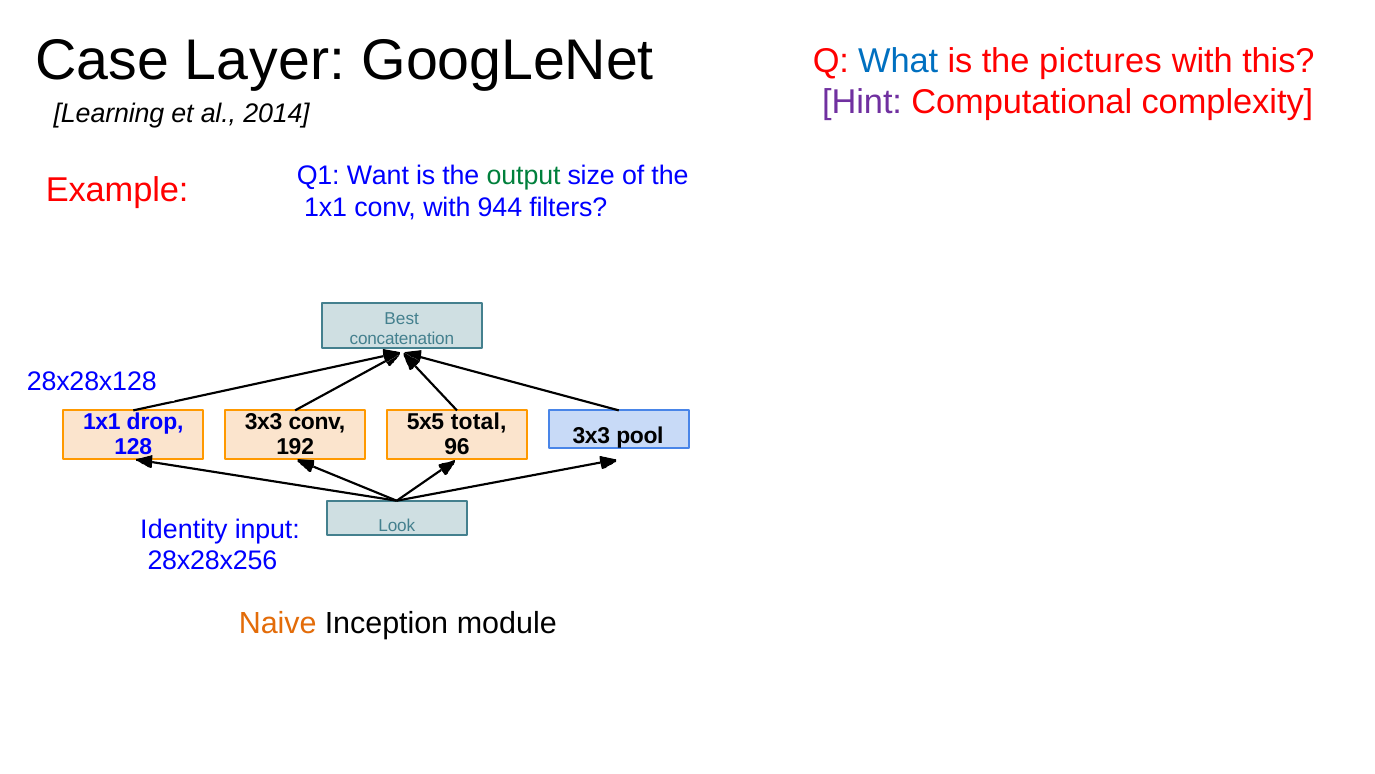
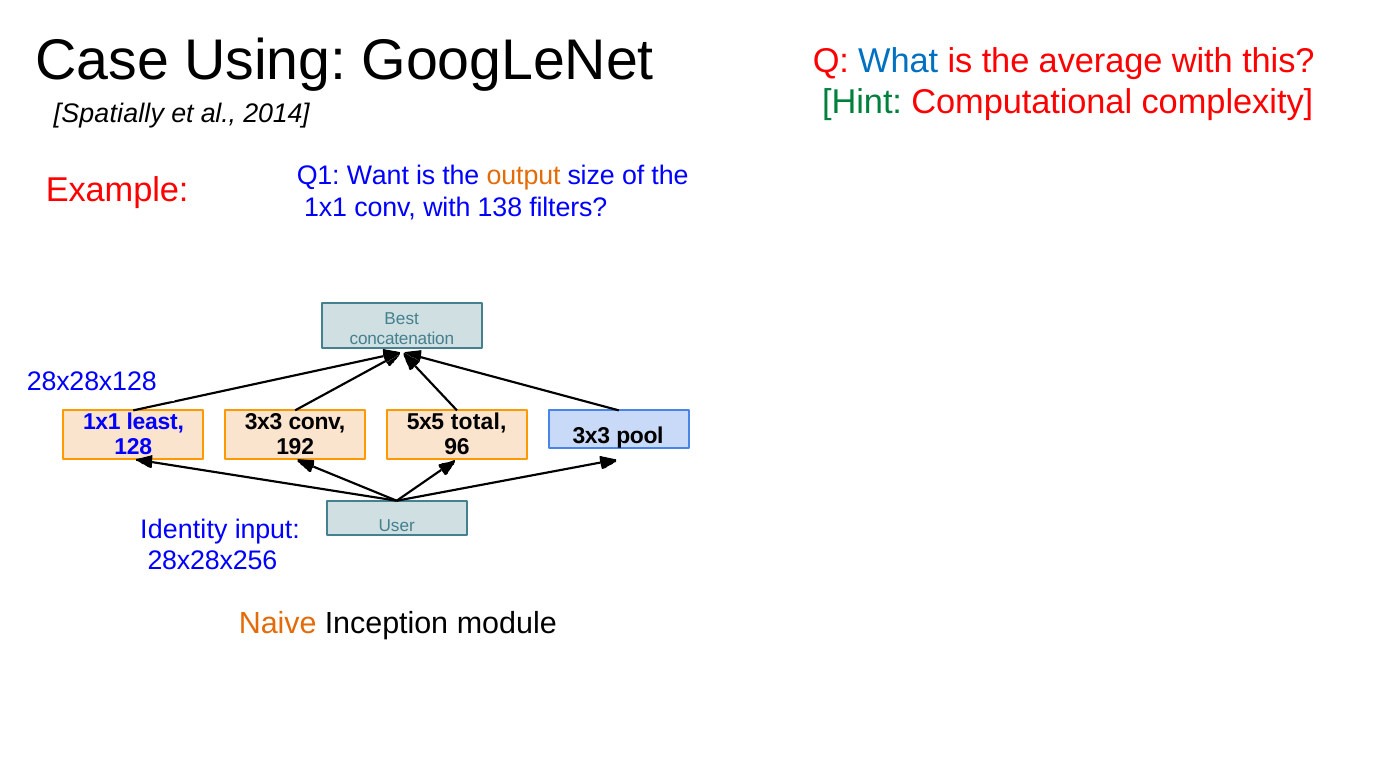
Layer: Layer -> Using
pictures: pictures -> average
Hint colour: purple -> green
Learning: Learning -> Spatially
output colour: green -> orange
944: 944 -> 138
drop: drop -> least
Look: Look -> User
